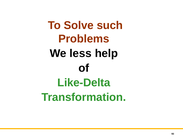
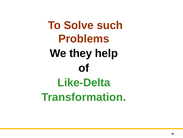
less: less -> they
